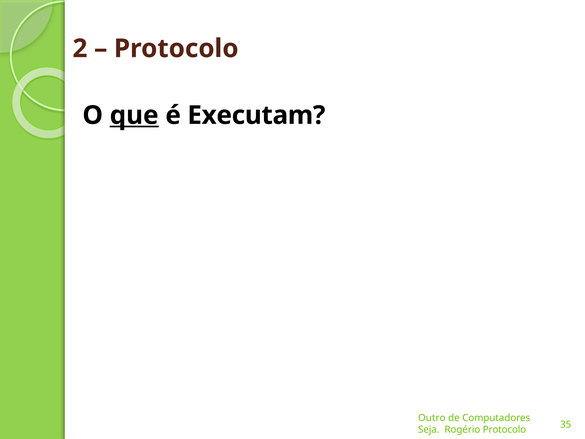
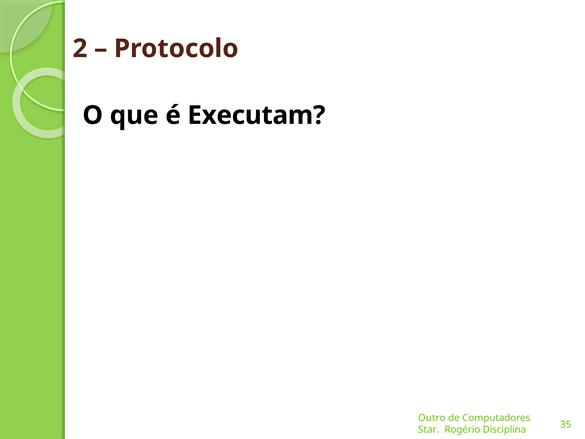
que underline: present -> none
Seja: Seja -> Star
Rogério Protocolo: Protocolo -> Disciplina
